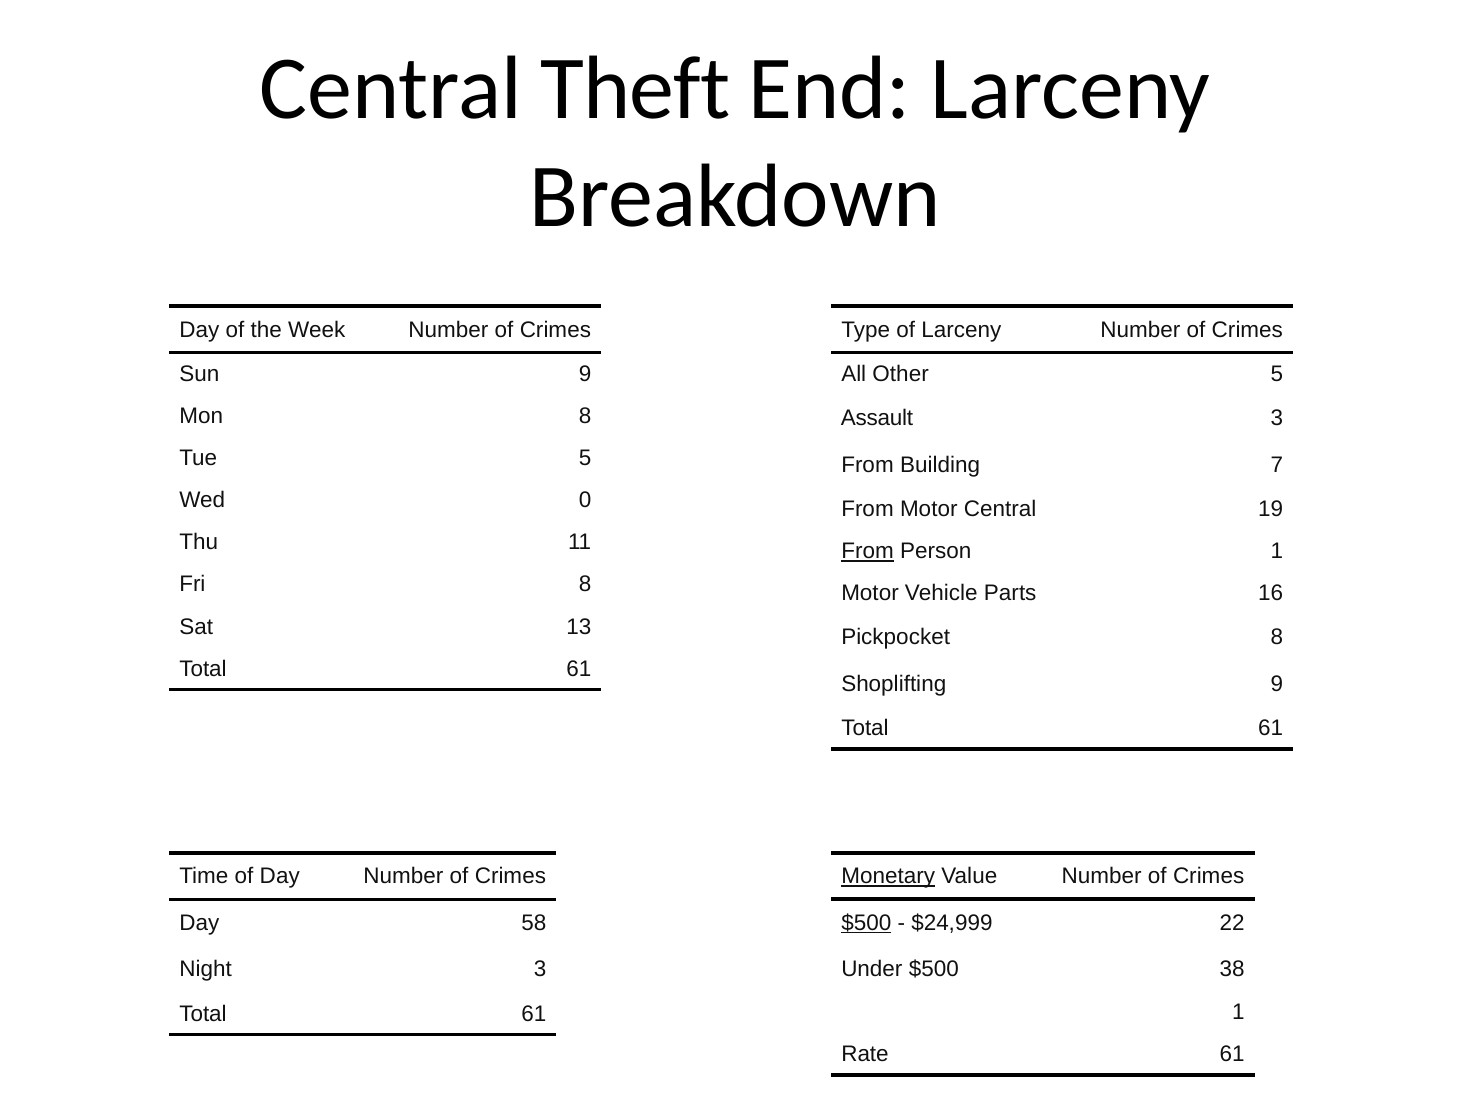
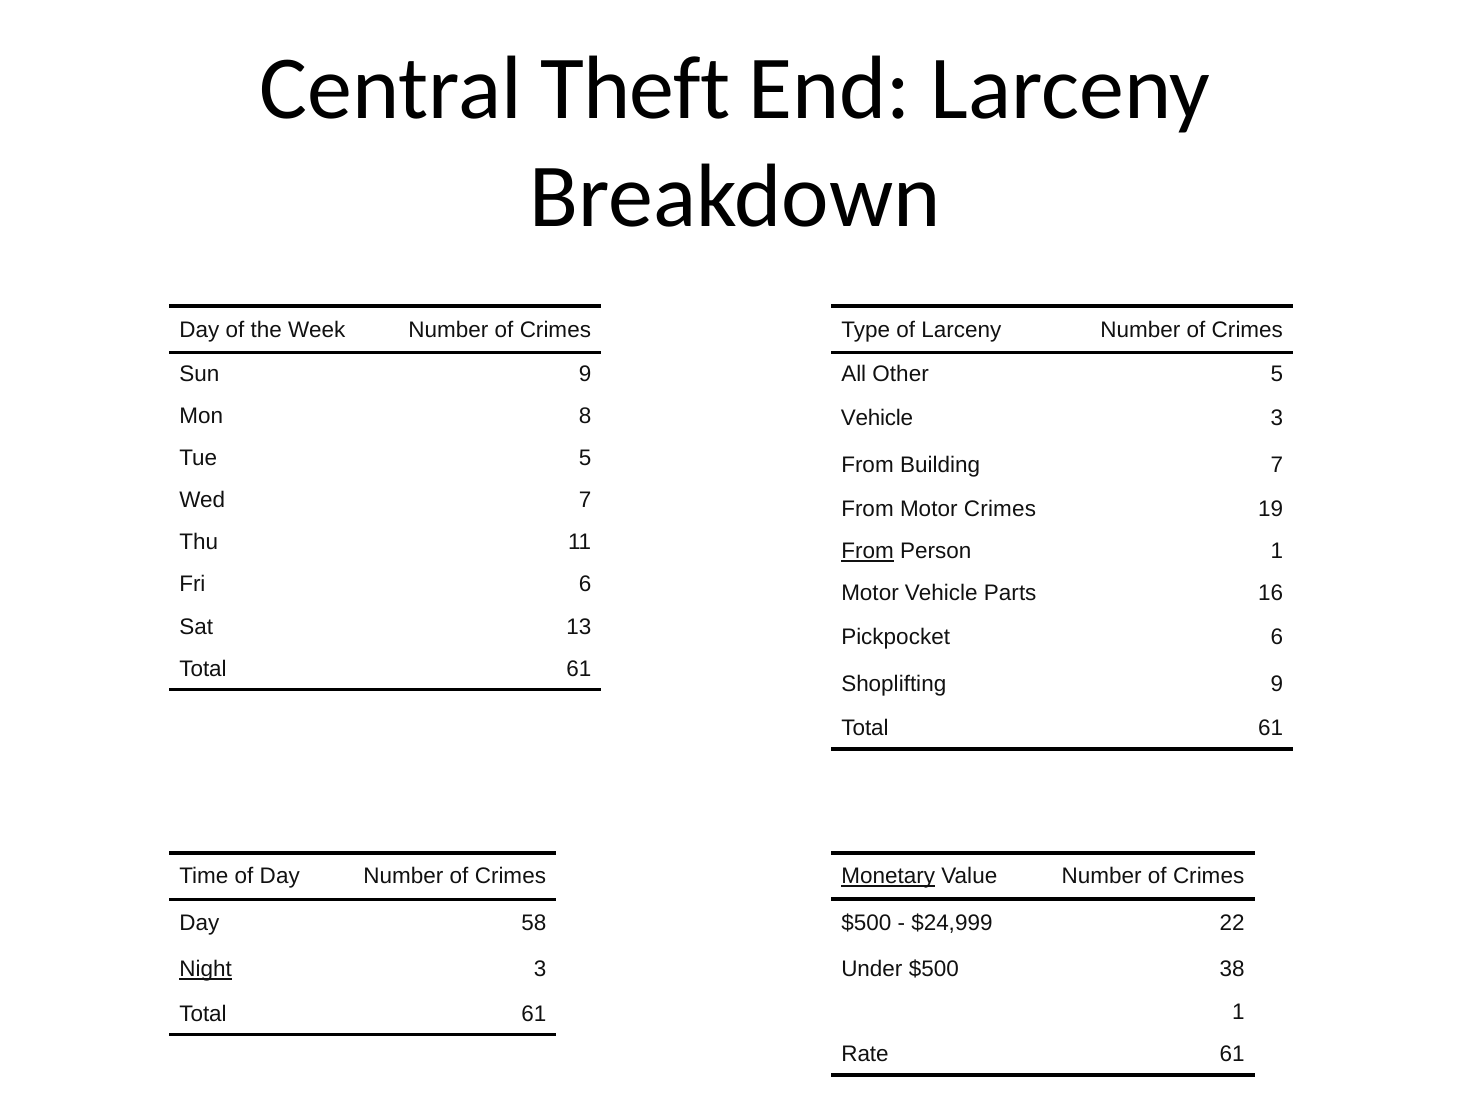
Assault at (877, 418): Assault -> Vehicle
Wed 0: 0 -> 7
Motor Central: Central -> Crimes
Fri 8: 8 -> 6
Pickpocket 8: 8 -> 6
$500 at (866, 922) underline: present -> none
Night underline: none -> present
